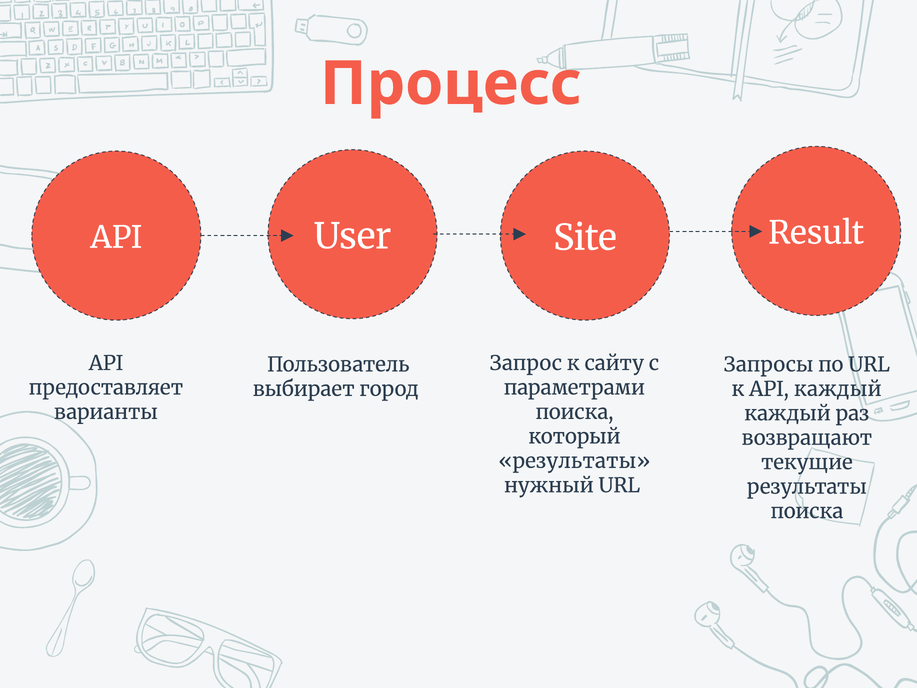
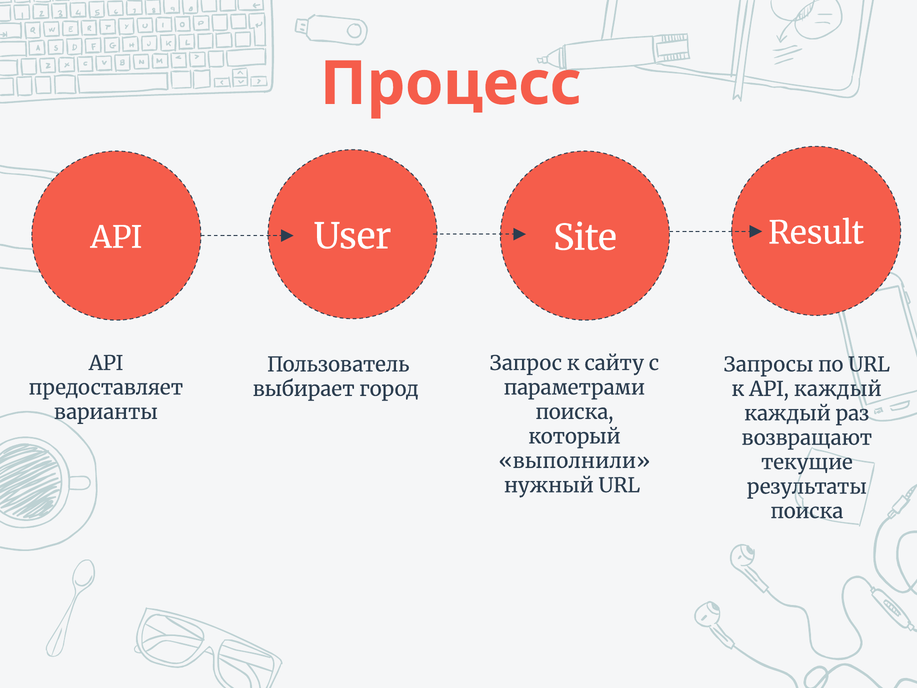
результаты at (574, 461): результаты -> выполнили
